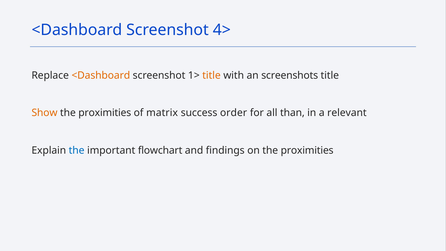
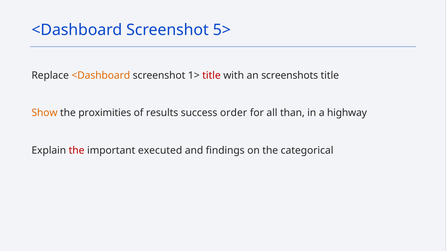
4>: 4> -> 5>
title at (212, 75) colour: orange -> red
matrix: matrix -> results
relevant: relevant -> highway
the at (77, 150) colour: blue -> red
flowchart: flowchart -> executed
on the proximities: proximities -> categorical
